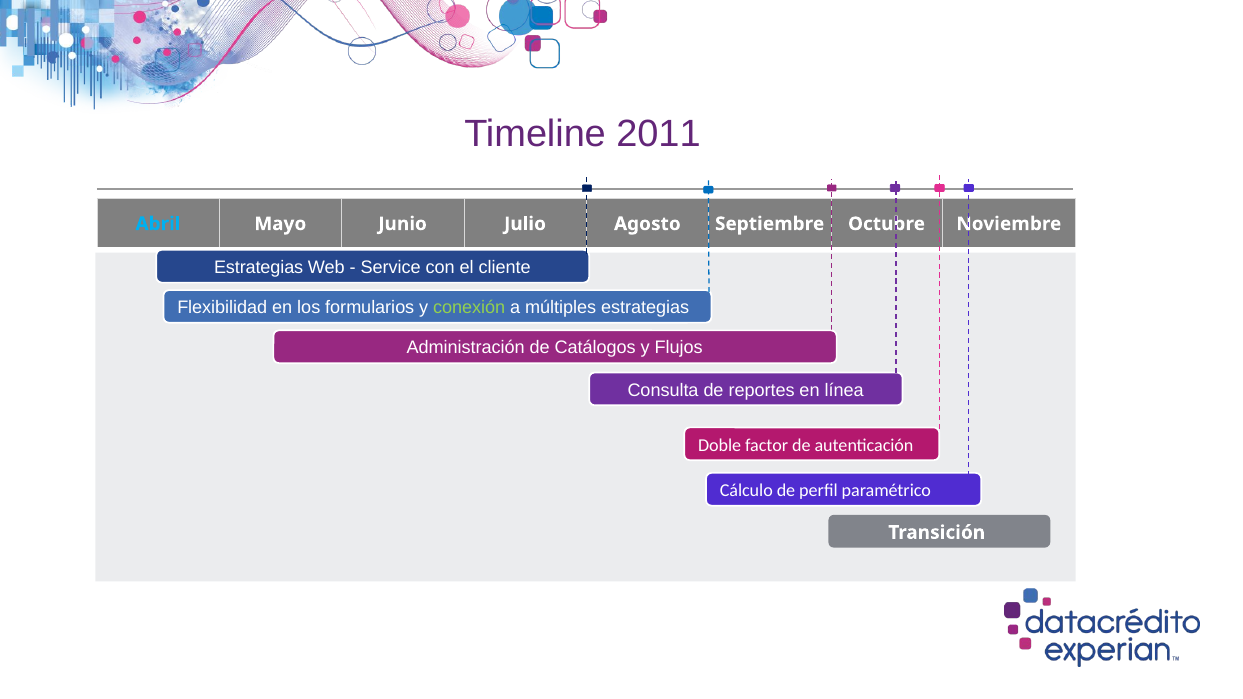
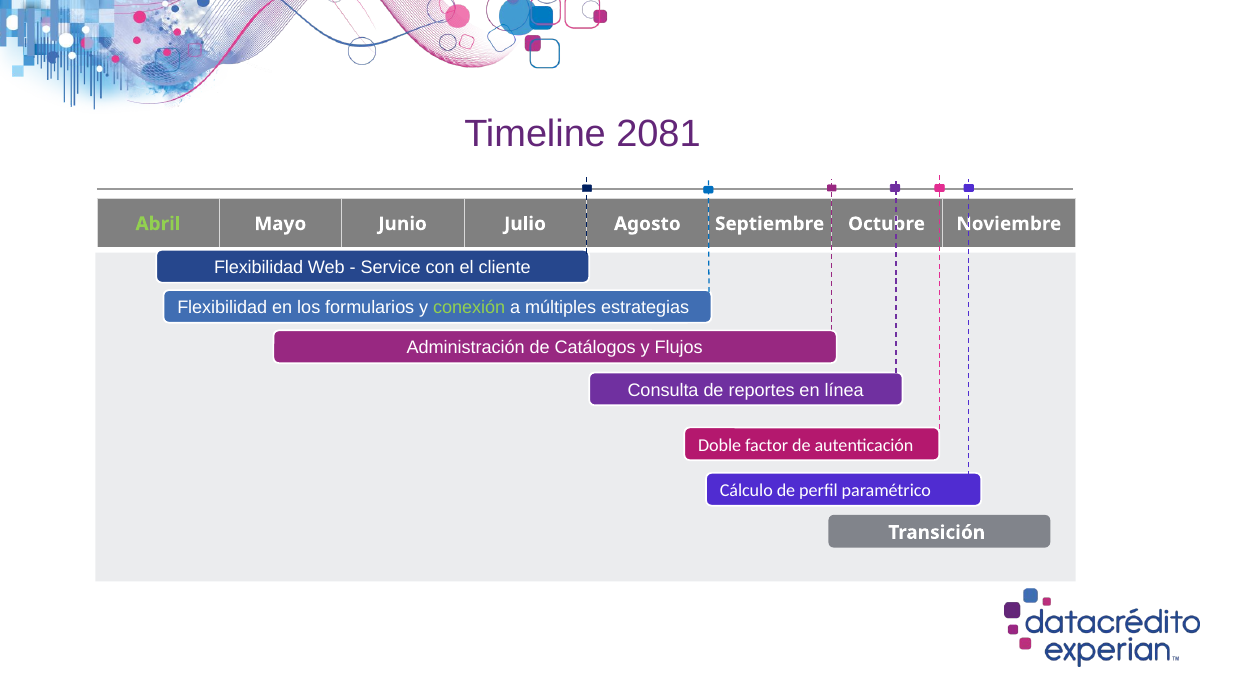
2011: 2011 -> 2081
Abril colour: light blue -> light green
Estrategias at (259, 268): Estrategias -> Flexibilidad
